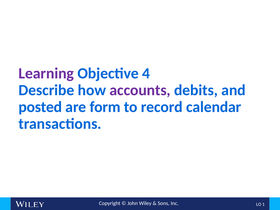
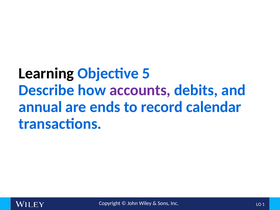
Learning colour: purple -> black
4: 4 -> 5
posted: posted -> annual
form: form -> ends
